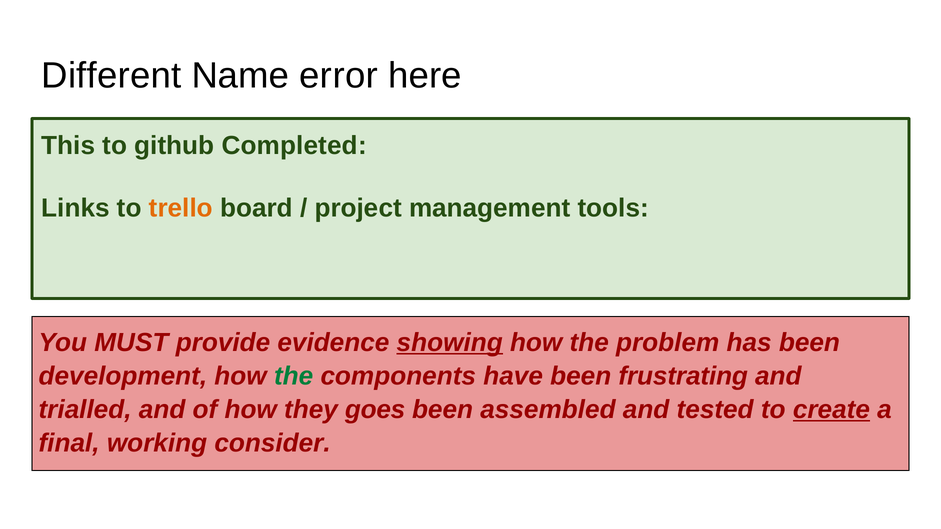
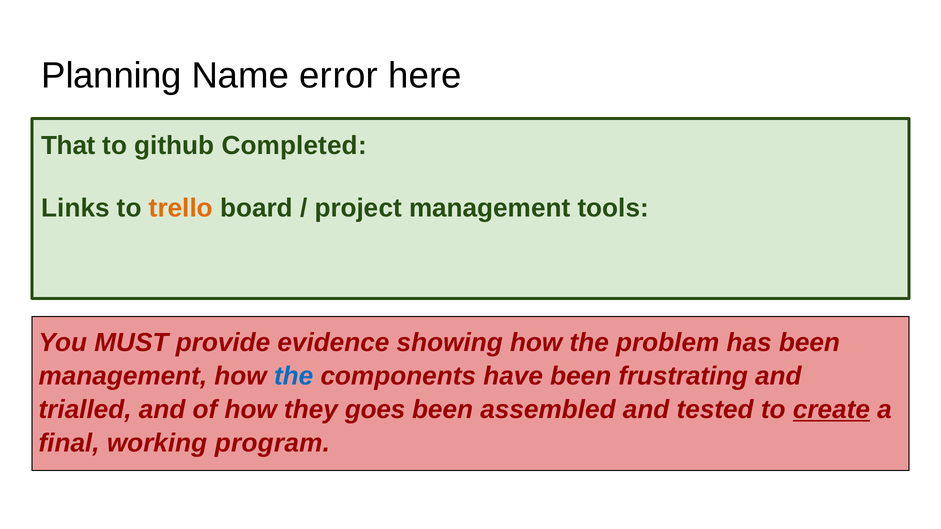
Different: Different -> Planning
This: This -> That
showing underline: present -> none
development at (123, 376): development -> management
the at (294, 376) colour: green -> blue
consider: consider -> program
